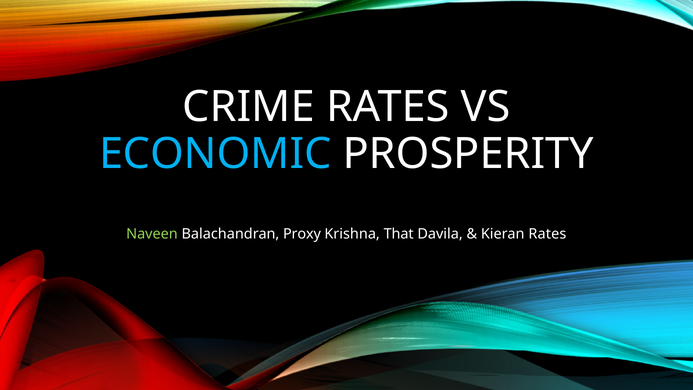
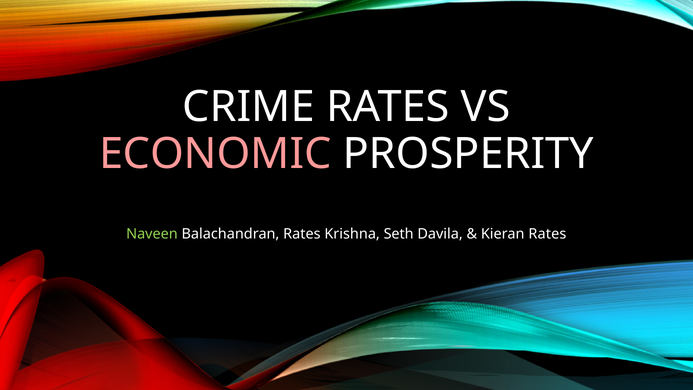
ECONOMIC colour: light blue -> pink
Balachandran Proxy: Proxy -> Rates
That: That -> Seth
